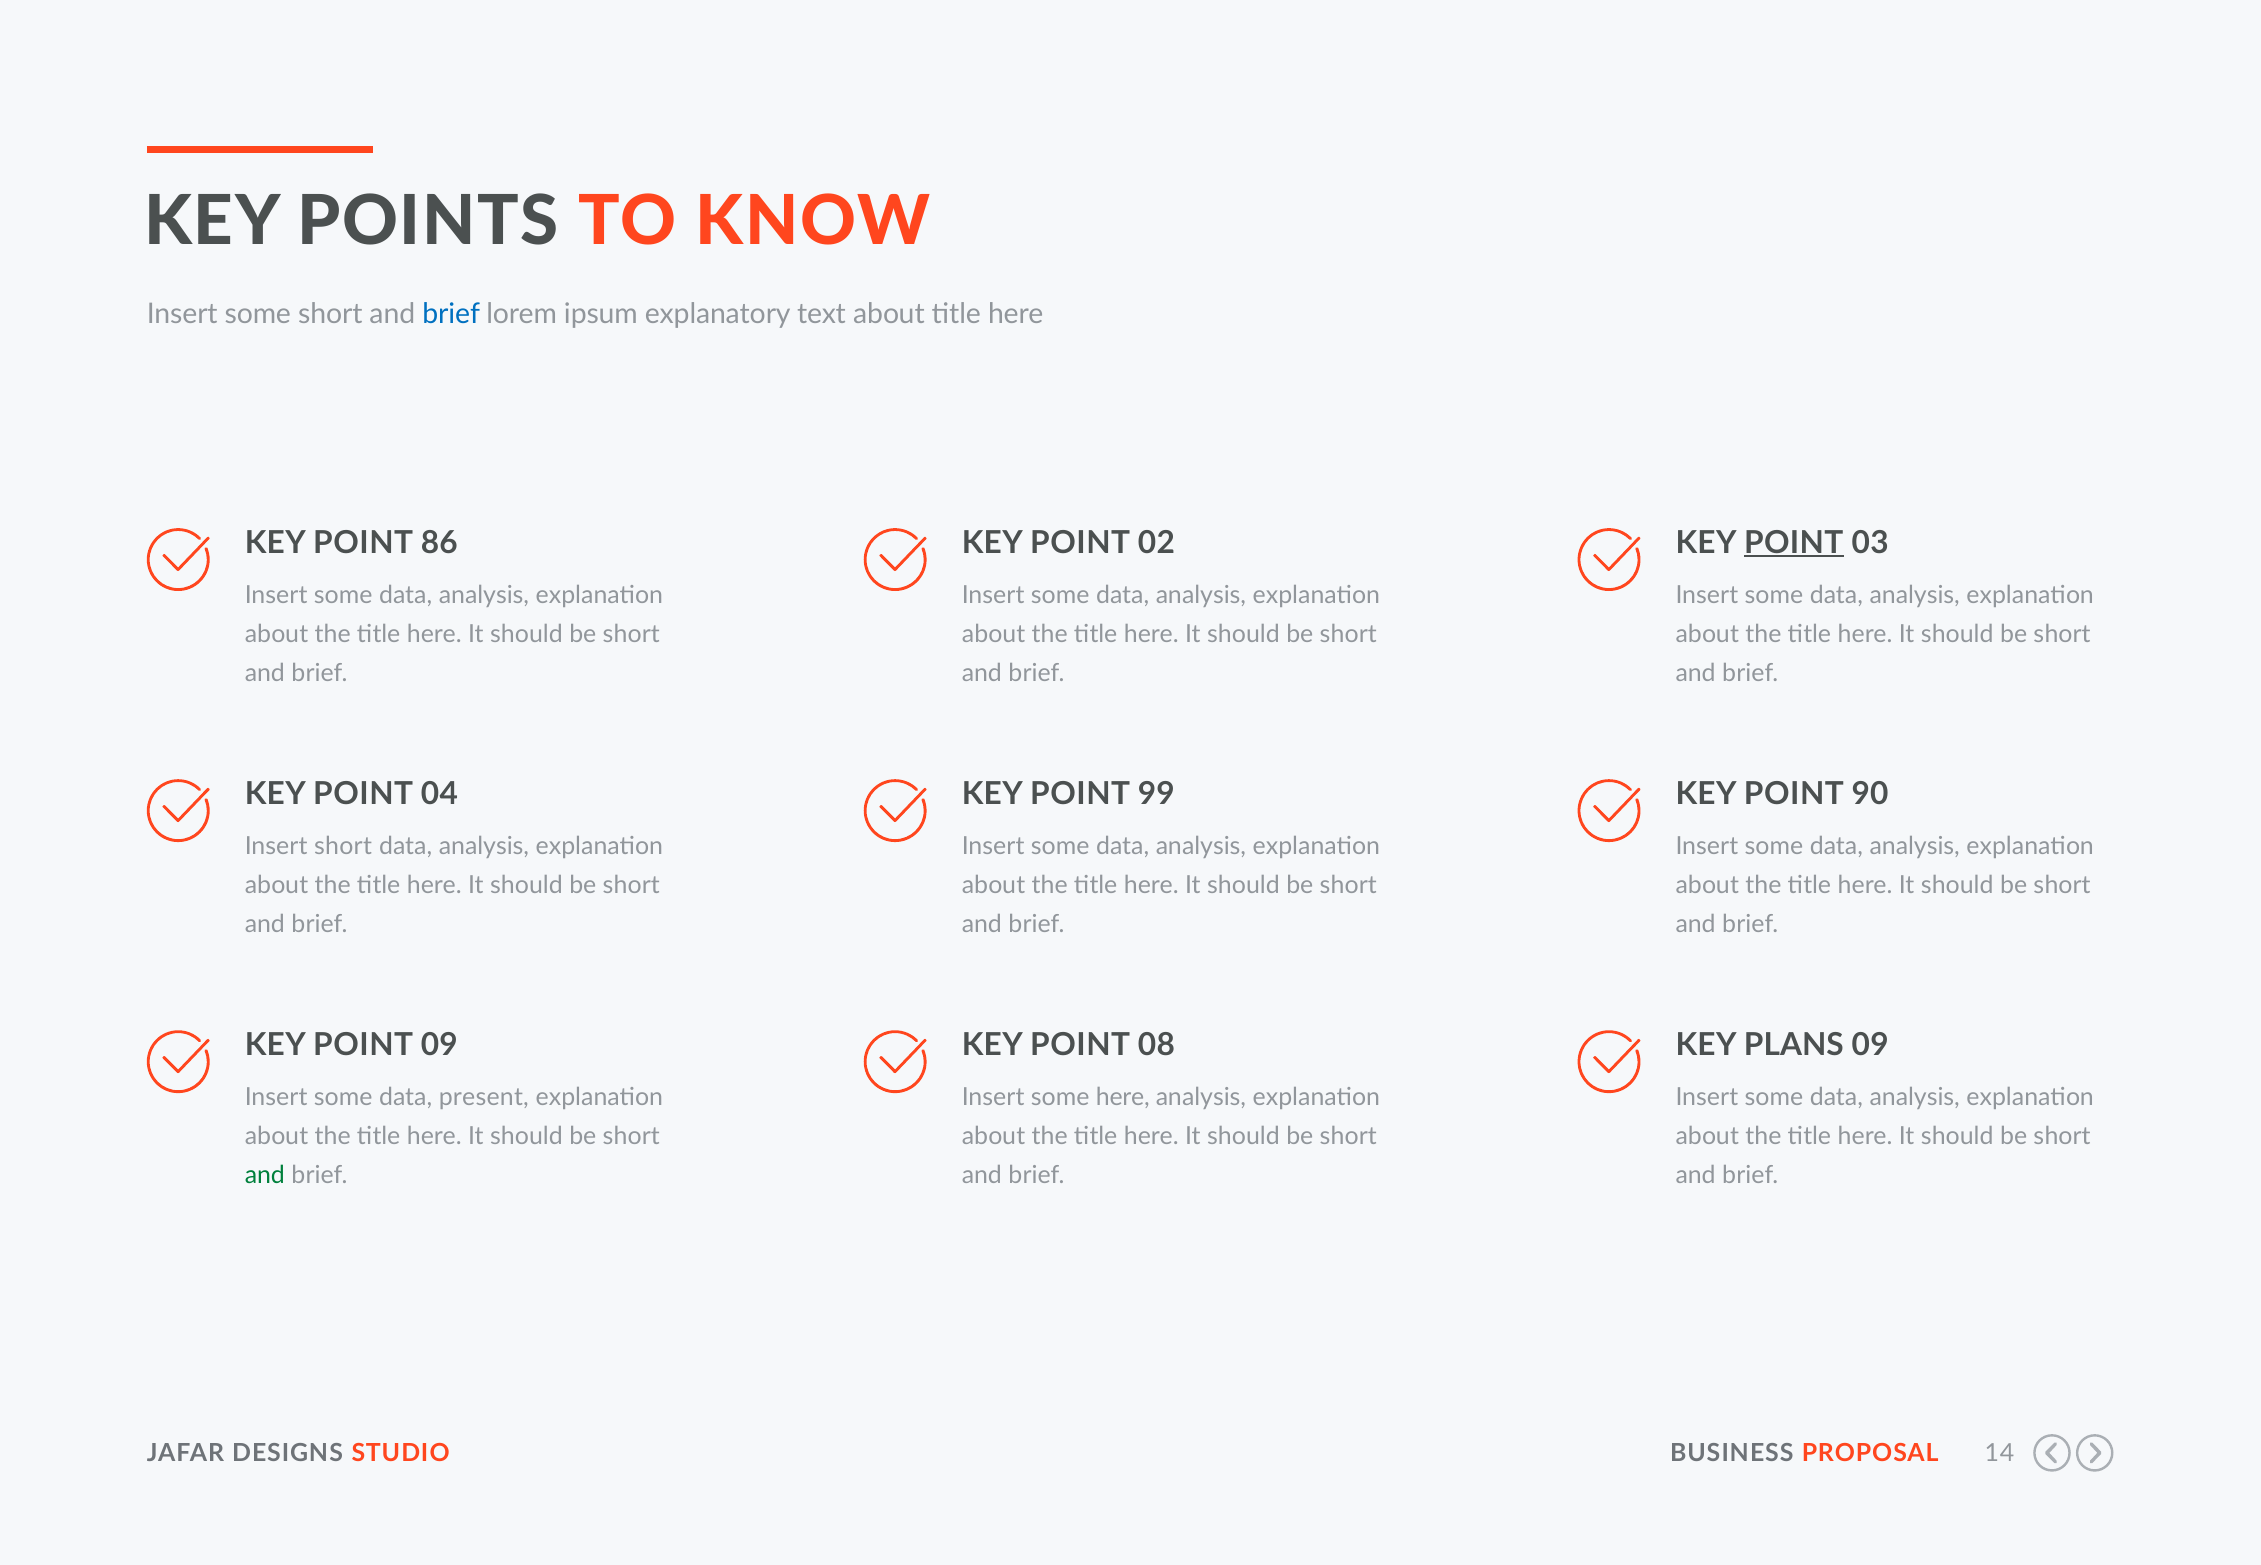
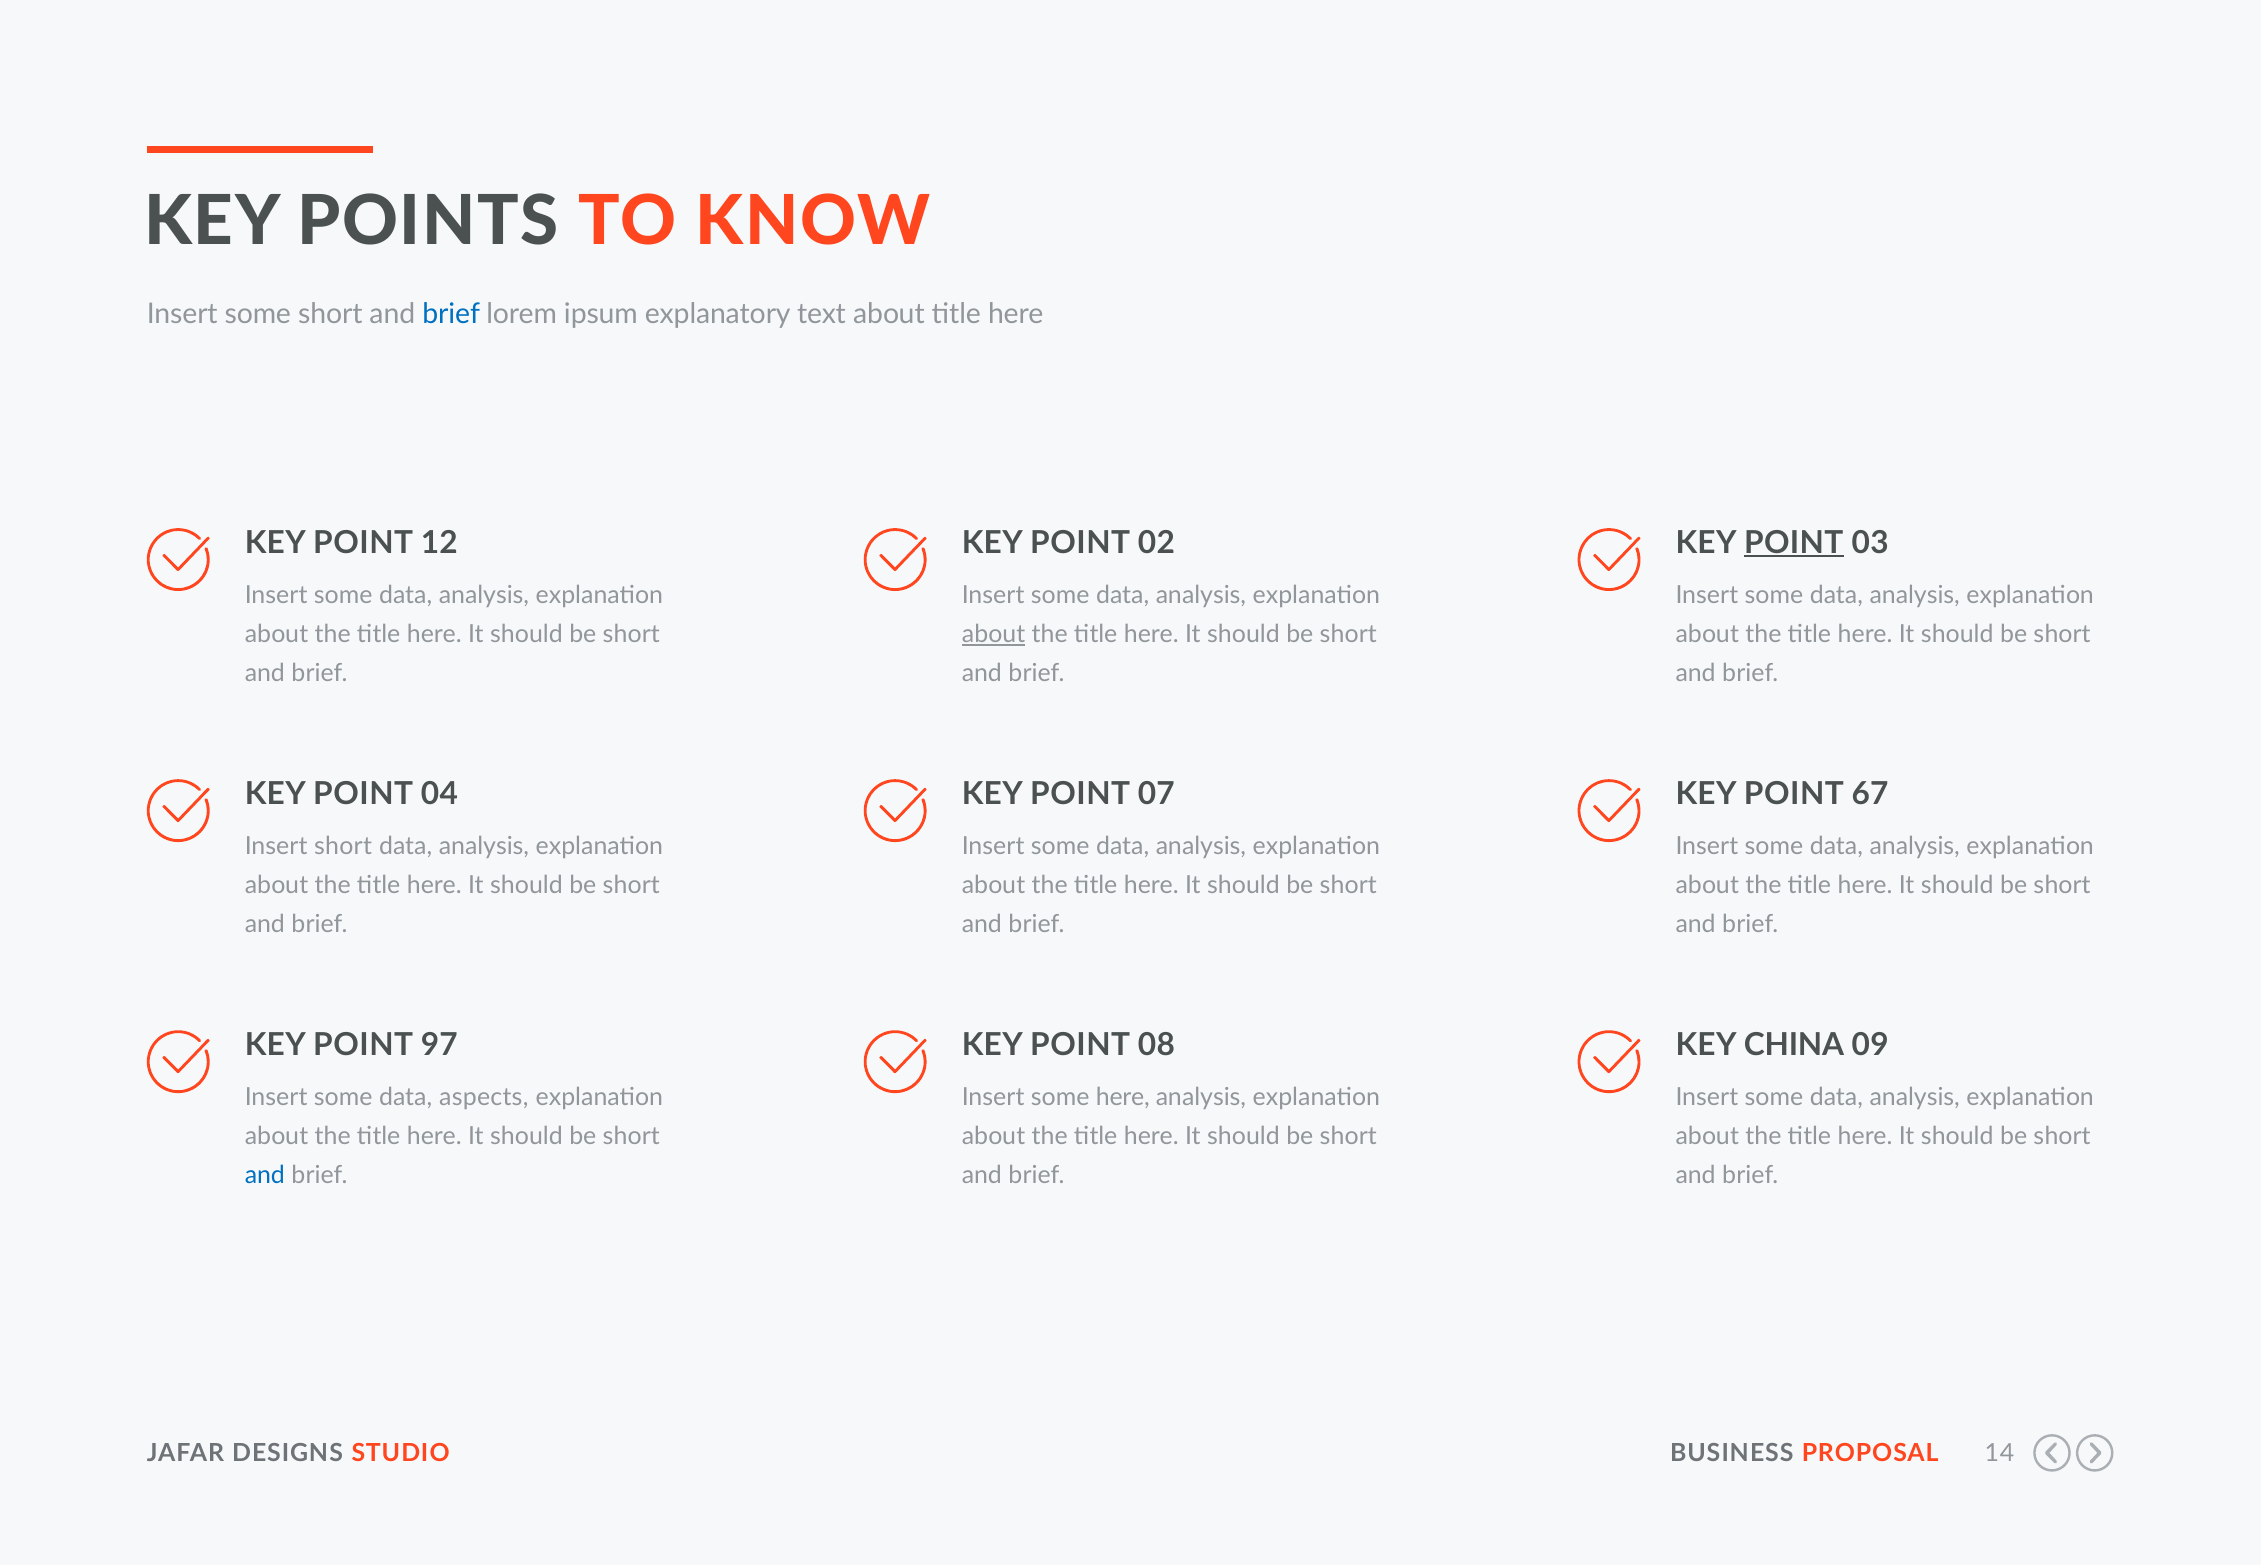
86: 86 -> 12
about at (994, 634) underline: none -> present
99: 99 -> 07
90: 90 -> 67
POINT 09: 09 -> 97
PLANS: PLANS -> CHINA
present: present -> aspects
and at (265, 1176) colour: green -> blue
